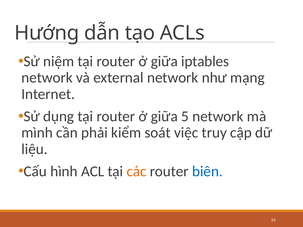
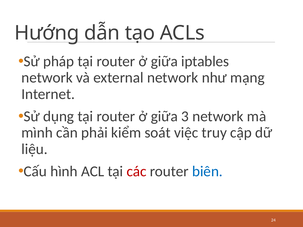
niệm: niệm -> pháp
5: 5 -> 3
các colour: orange -> red
